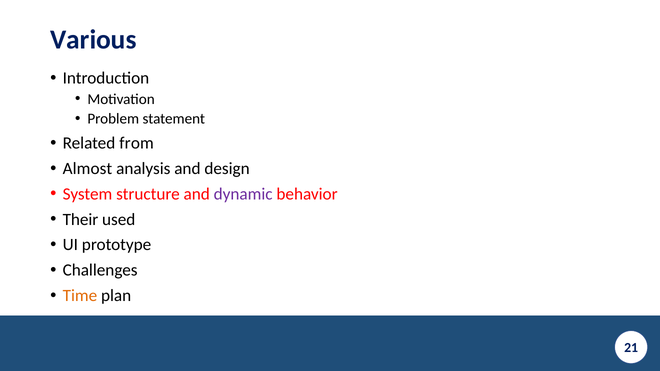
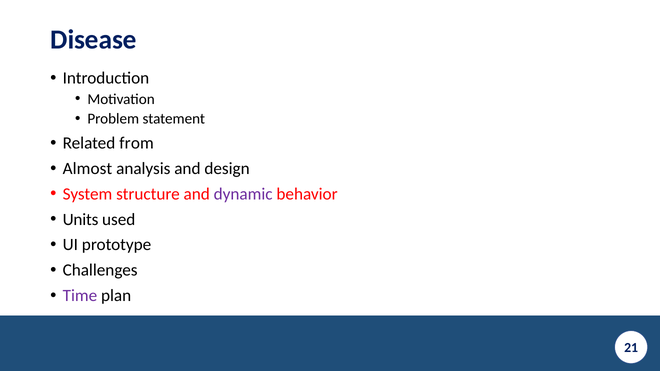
Various: Various -> Disease
Their: Their -> Units
Time colour: orange -> purple
